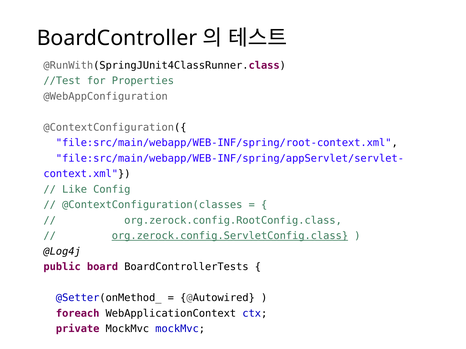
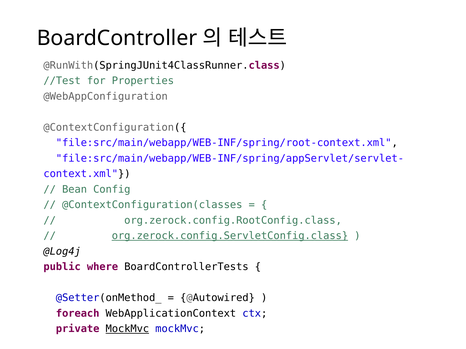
Like: Like -> Bean
board: board -> where
MockMvc at (127, 329) underline: none -> present
